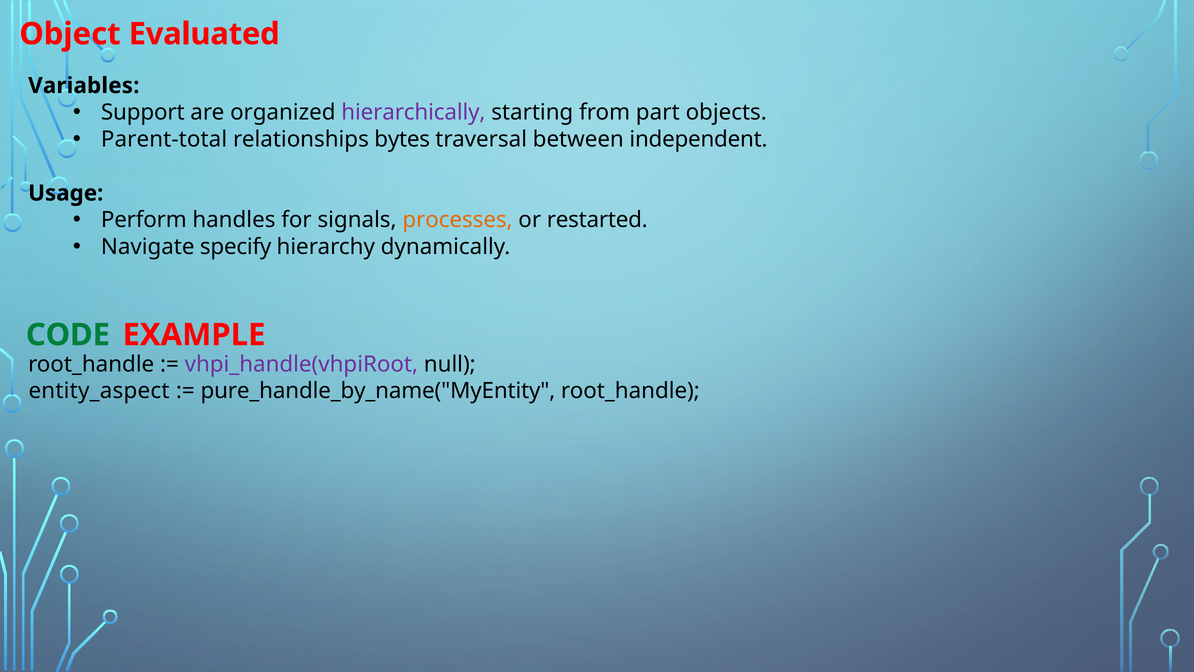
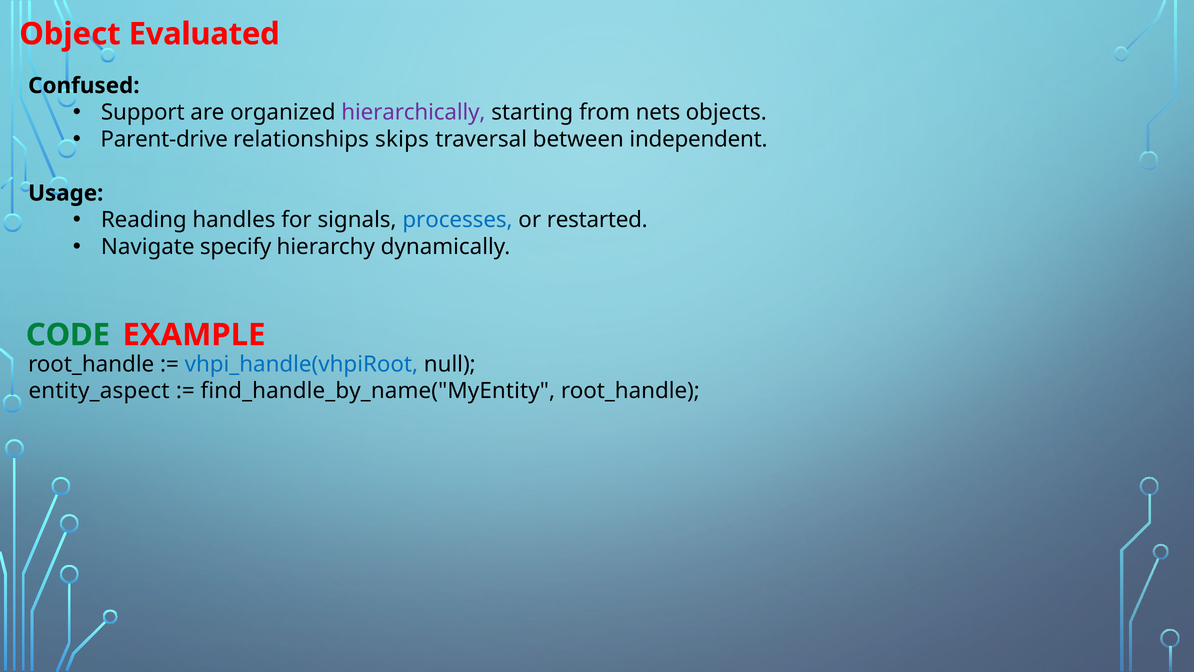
Variables: Variables -> Confused
part: part -> nets
Parent-total: Parent-total -> Parent-drive
bytes: bytes -> skips
Perform: Perform -> Reading
processes colour: orange -> blue
vhpi_handle(vhpiRoot colour: purple -> blue
pure_handle_by_name("MyEntity: pure_handle_by_name("MyEntity -> find_handle_by_name("MyEntity
